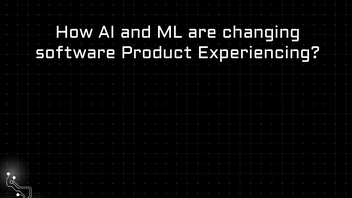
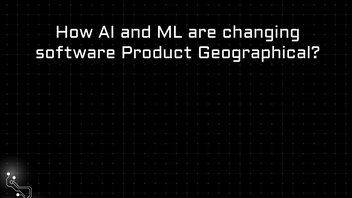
Experiencing: Experiencing -> Geographical
